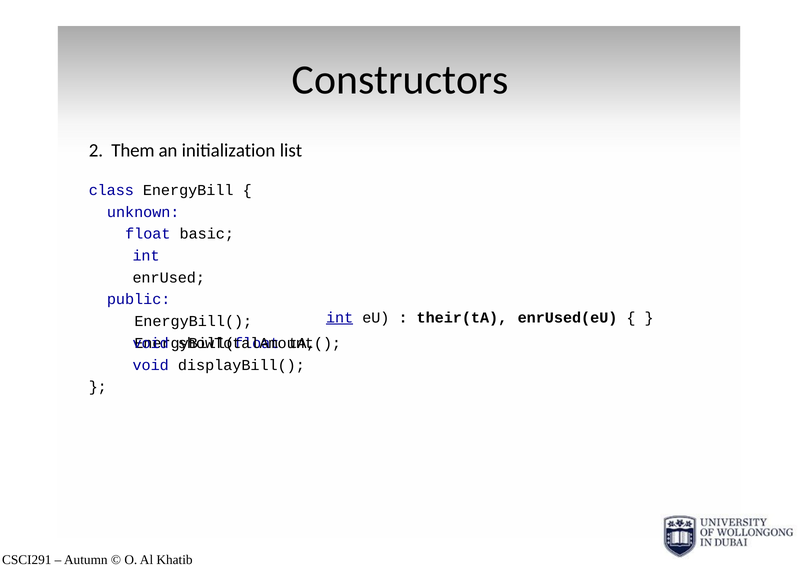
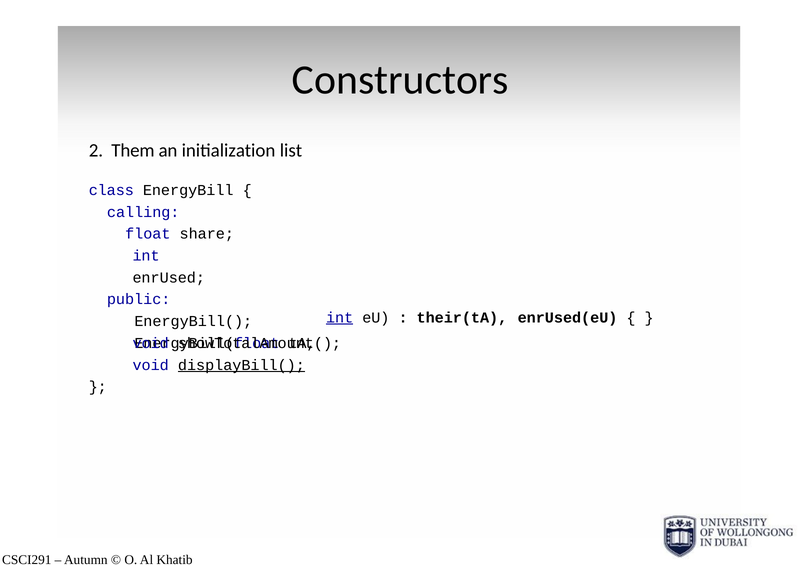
unknown: unknown -> calling
basic: basic -> share
displayBill( underline: none -> present
